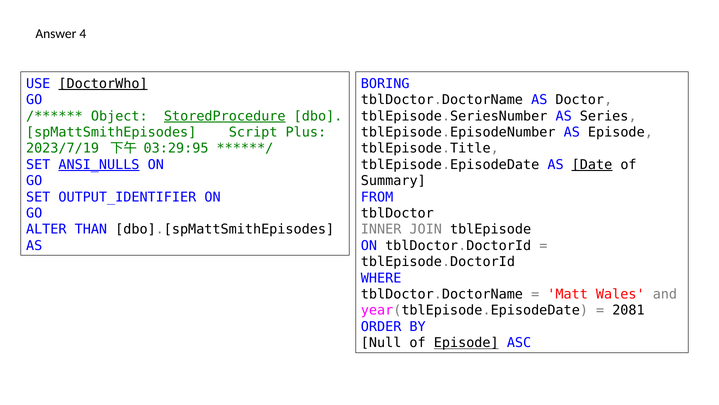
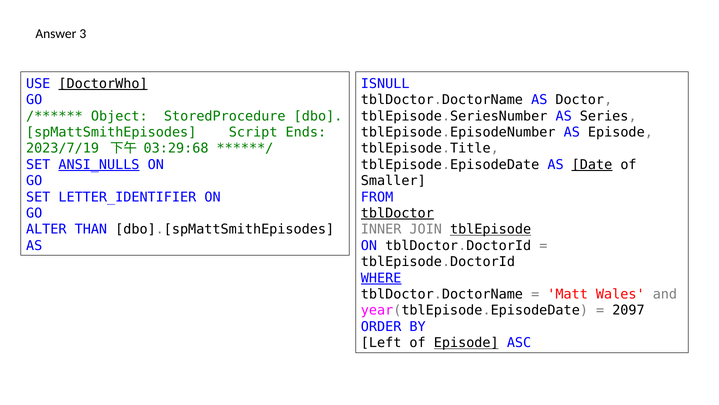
4: 4 -> 3
BORING: BORING -> ISNULL
StoredProcedure underline: present -> none
Plus: Plus -> Ends
03:29:95: 03:29:95 -> 03:29:68
Summary: Summary -> Smaller
OUTPUT_IDENTIFIER: OUTPUT_IDENTIFIER -> LETTER_IDENTIFIER
tblDoctor underline: none -> present
tblEpisode underline: none -> present
WHERE underline: none -> present
2081: 2081 -> 2097
Null: Null -> Left
